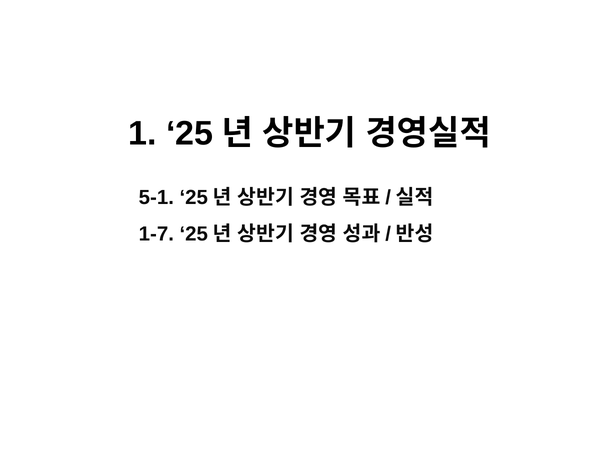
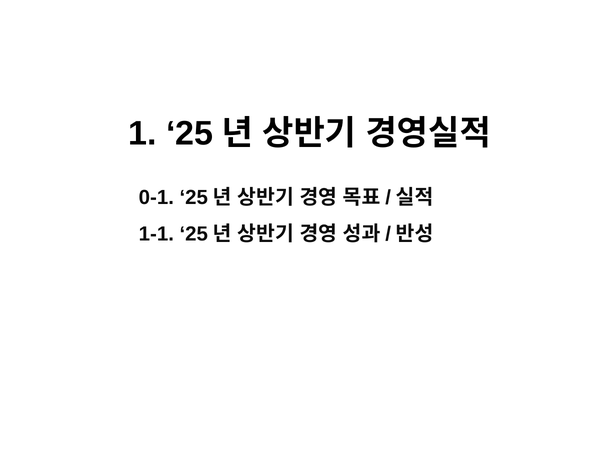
5-1: 5-1 -> 0-1
1-7: 1-7 -> 1-1
